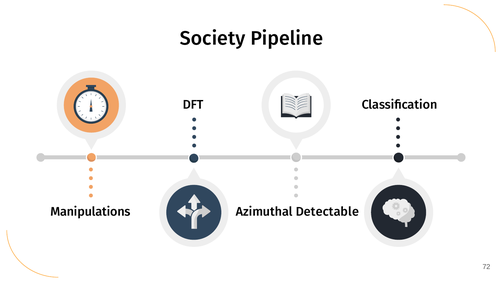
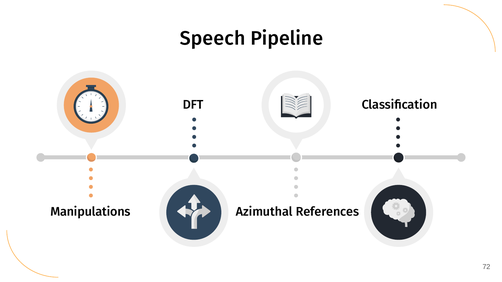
Society: Society -> Speech
Detectable: Detectable -> References
